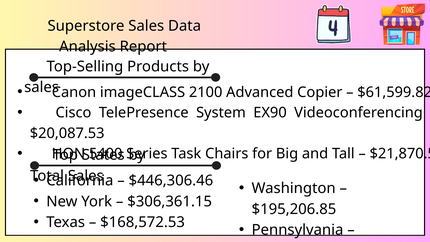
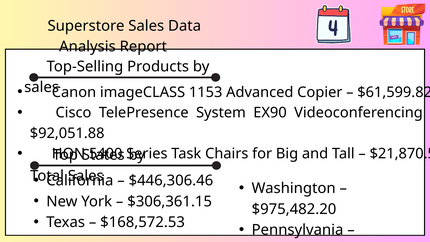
2100: 2100 -> 1153
$20,087.53: $20,087.53 -> $92,051.88
$195,206.85: $195,206.85 -> $975,482.20
